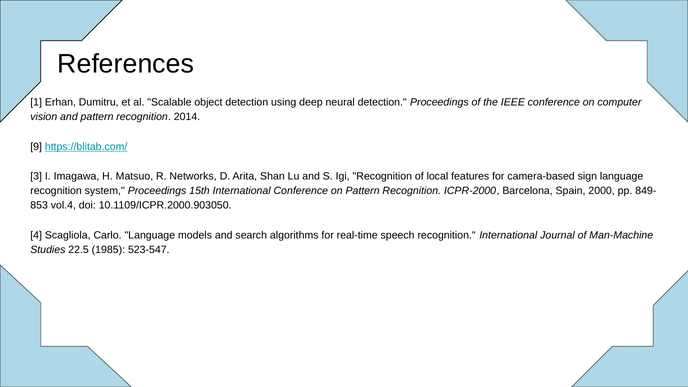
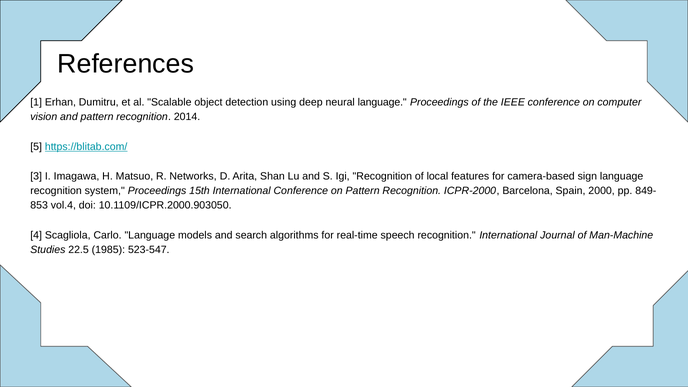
neural detection: detection -> language
9: 9 -> 5
